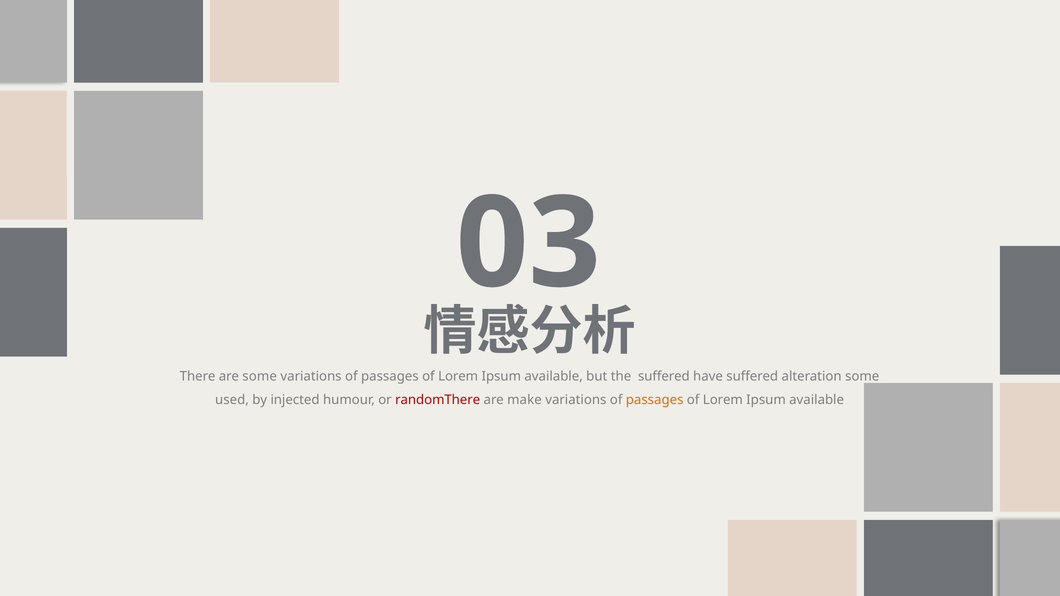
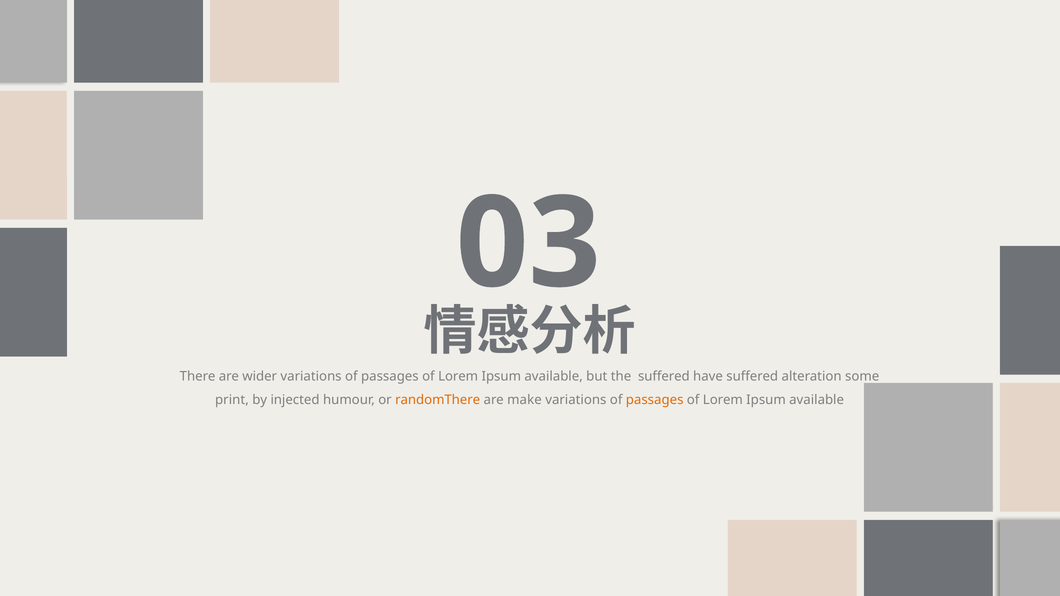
are some: some -> wider
used: used -> print
randomThere colour: red -> orange
